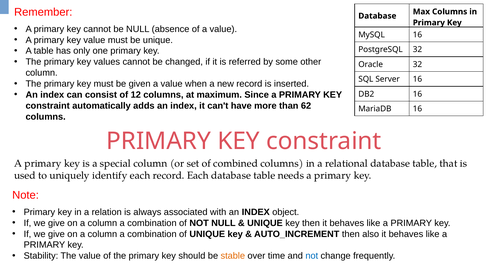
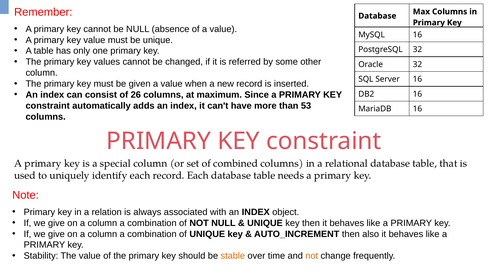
12: 12 -> 26
62: 62 -> 53
not at (312, 256) colour: blue -> orange
